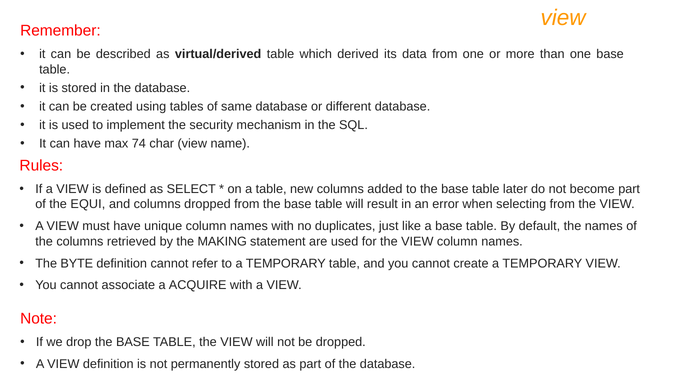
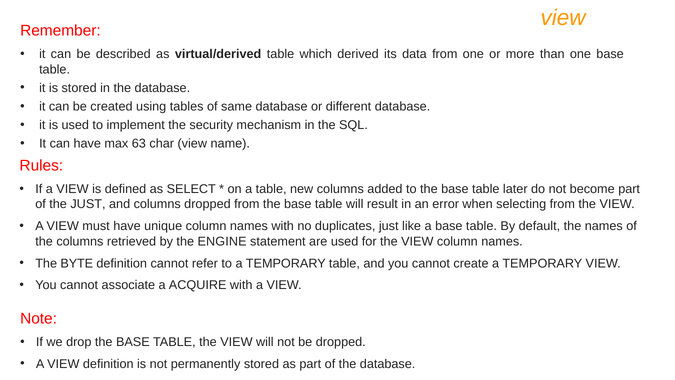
74: 74 -> 63
the EQUI: EQUI -> JUST
MAKING: MAKING -> ENGINE
